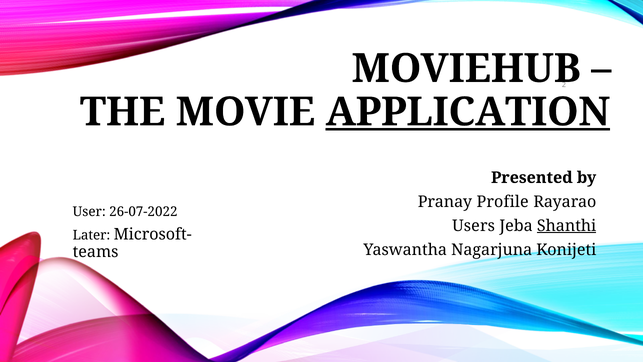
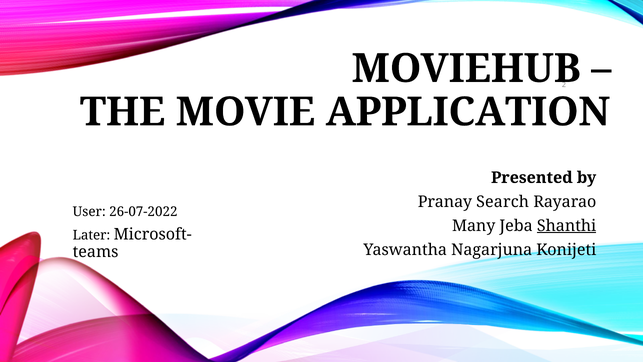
APPLICATION underline: present -> none
Profile: Profile -> Search
Users: Users -> Many
